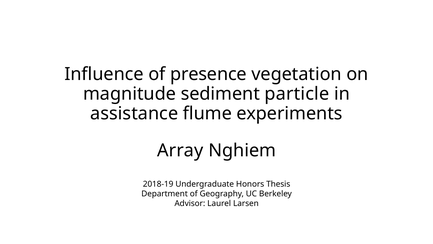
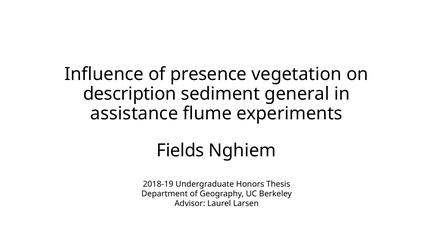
magnitude: magnitude -> description
particle: particle -> general
Array: Array -> Fields
